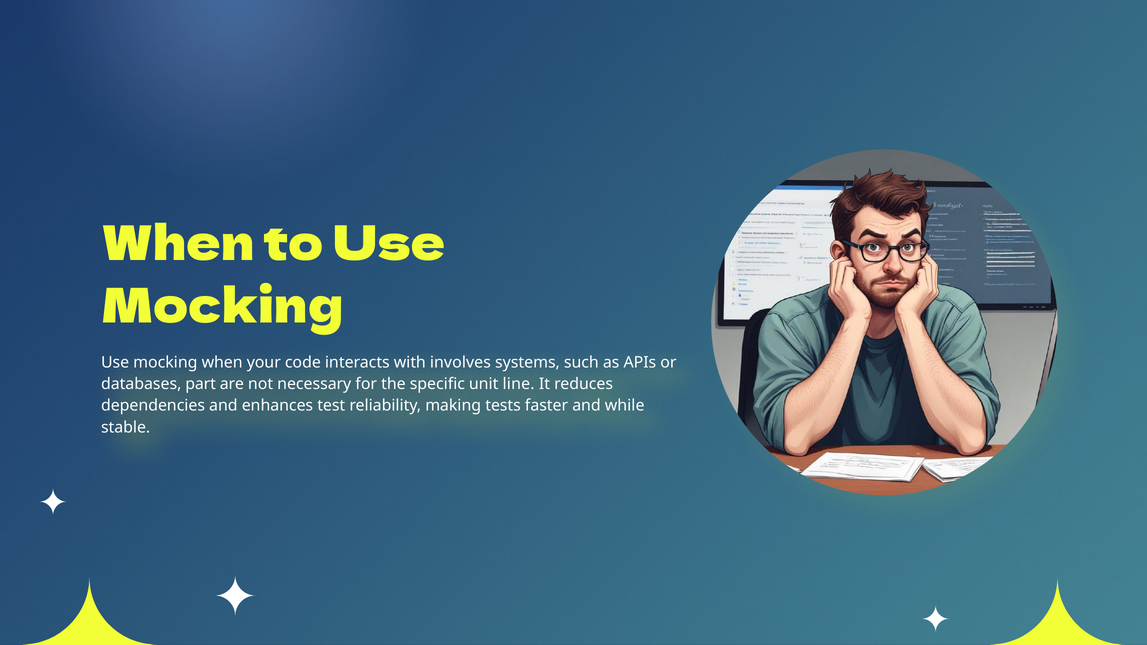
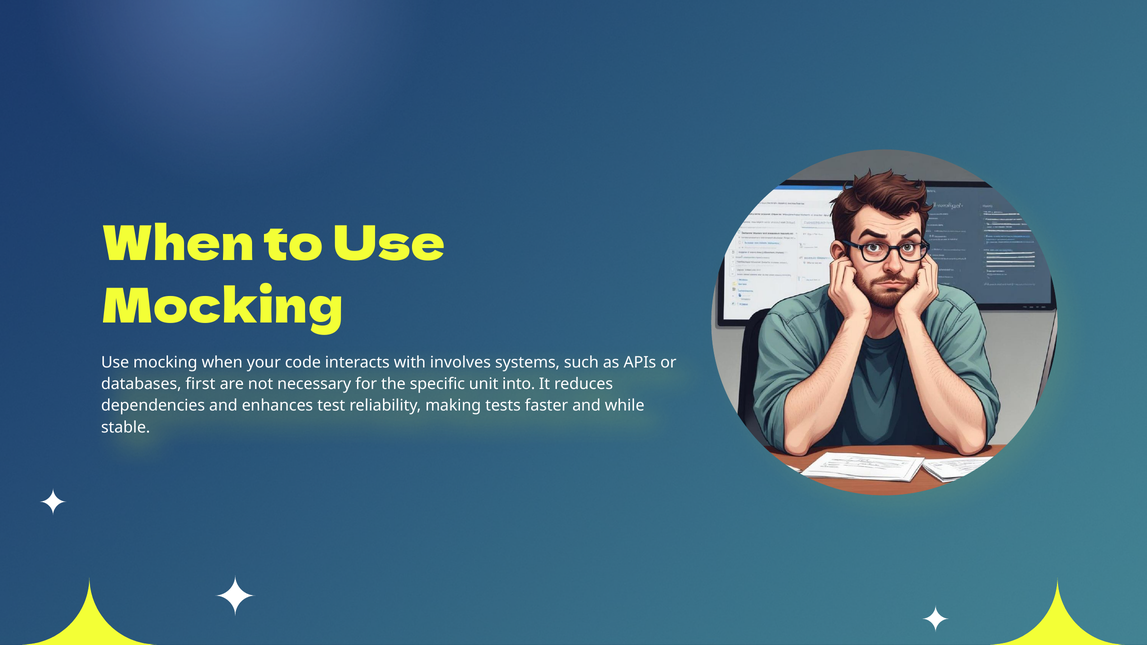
part: part -> first
line: line -> into
